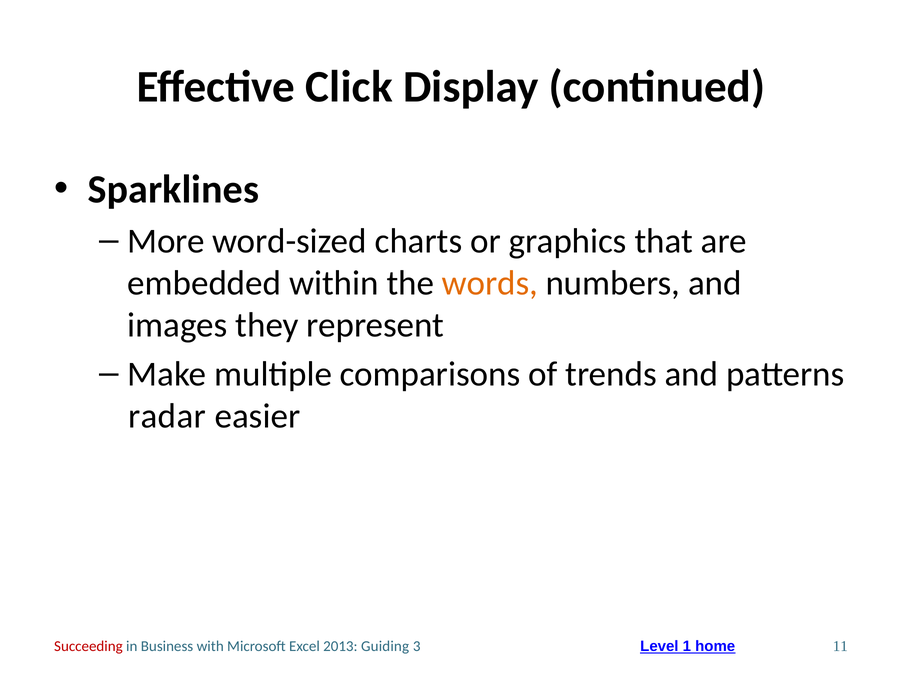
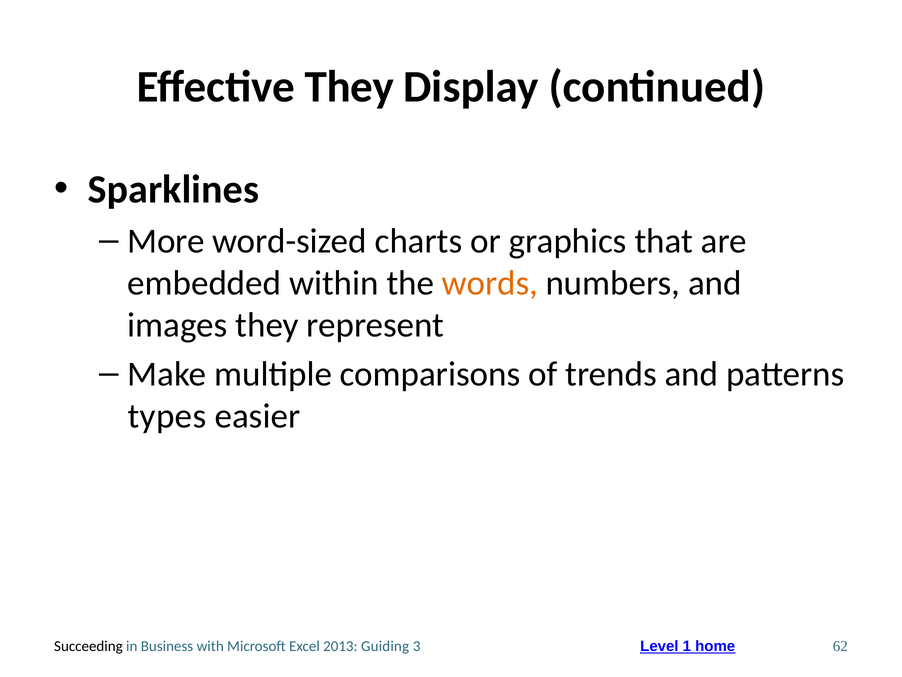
Effective Click: Click -> They
radar: radar -> types
Succeeding colour: red -> black
11: 11 -> 62
